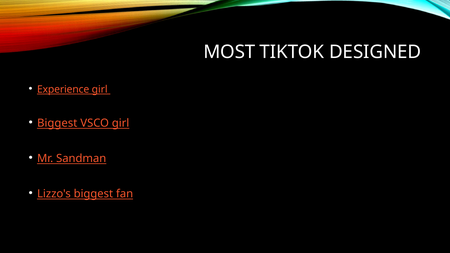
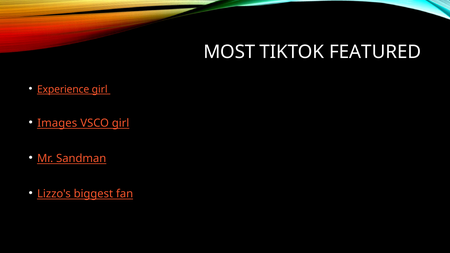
DESIGNED: DESIGNED -> FEATURED
Biggest at (57, 123): Biggest -> Images
